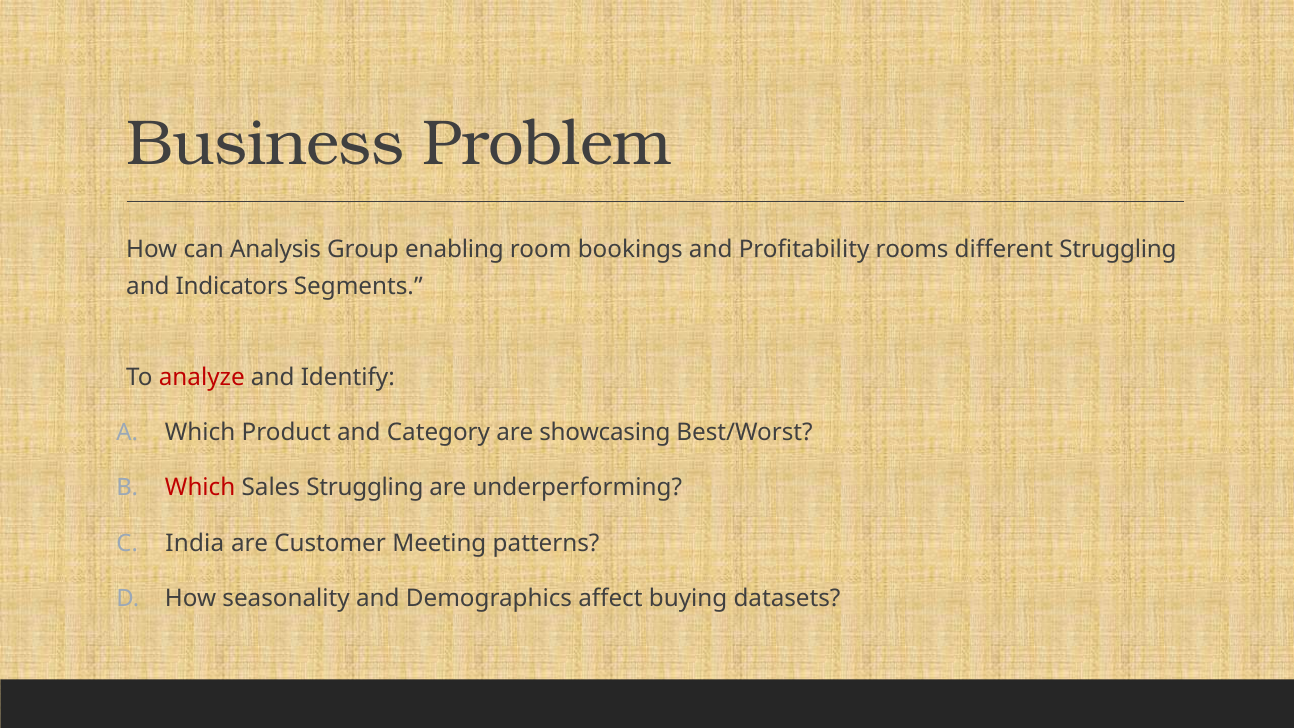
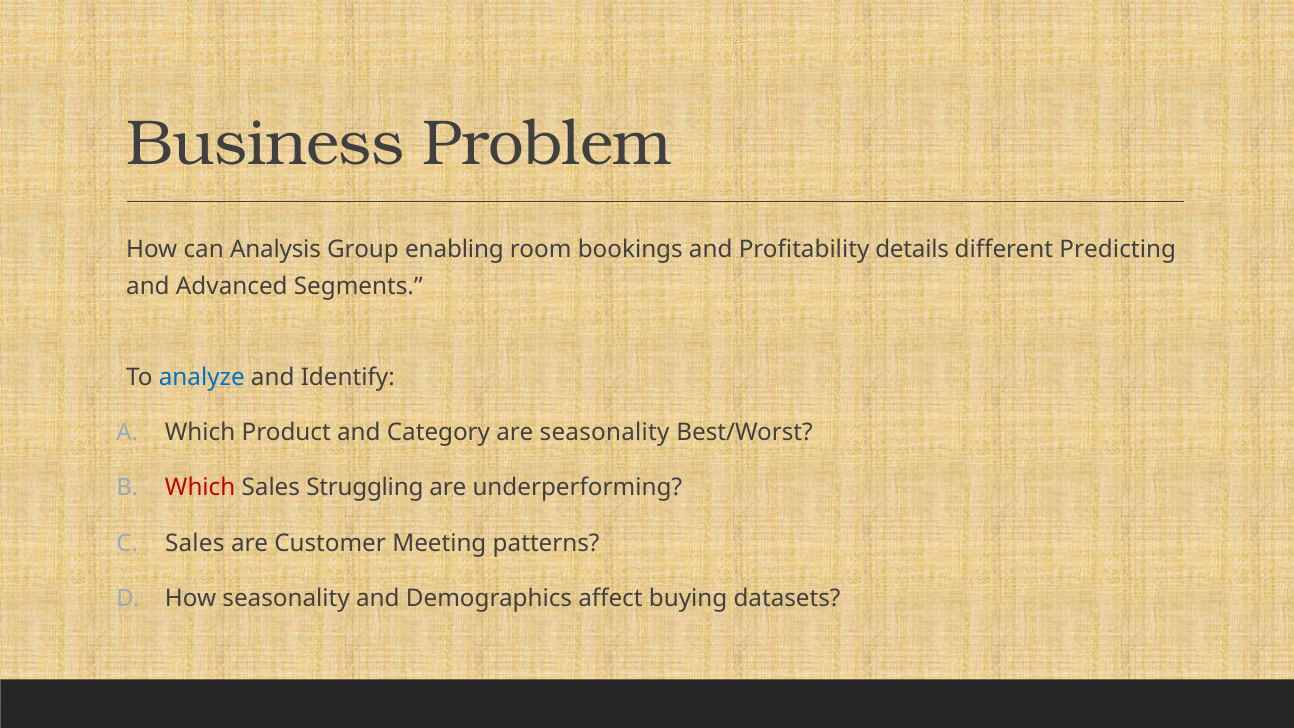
rooms: rooms -> details
different Struggling: Struggling -> Predicting
Indicators: Indicators -> Advanced
analyze colour: red -> blue
are showcasing: showcasing -> seasonality
India at (195, 543): India -> Sales
